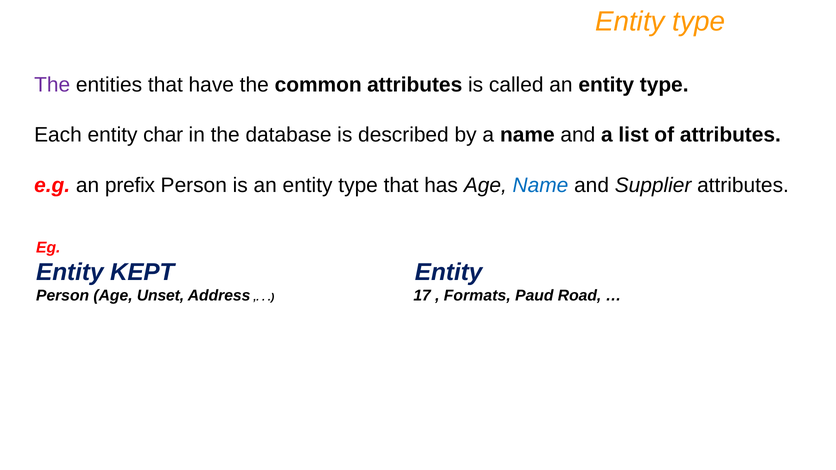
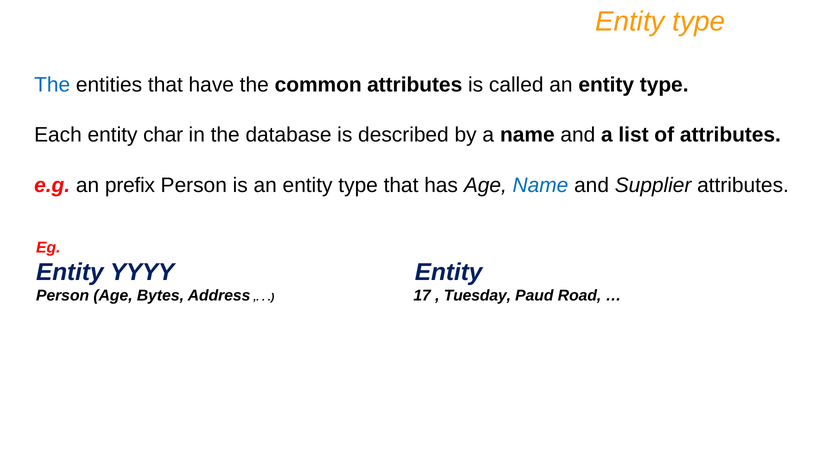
The at (52, 85) colour: purple -> blue
KEPT: KEPT -> YYYY
Unset: Unset -> Bytes
Formats: Formats -> Tuesday
